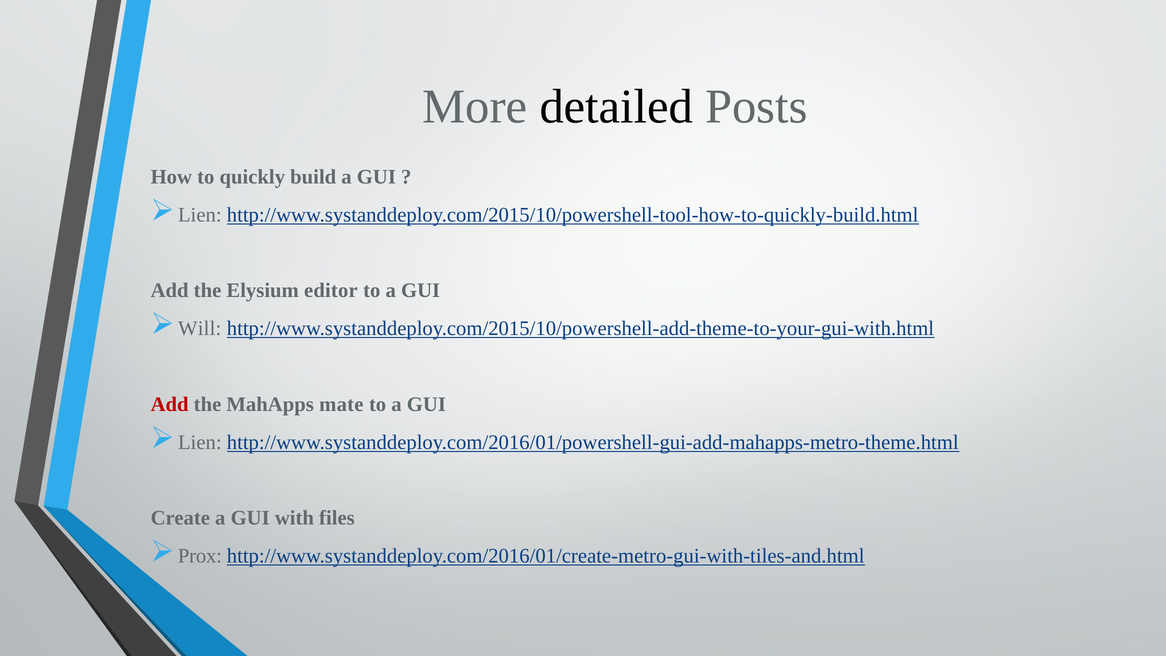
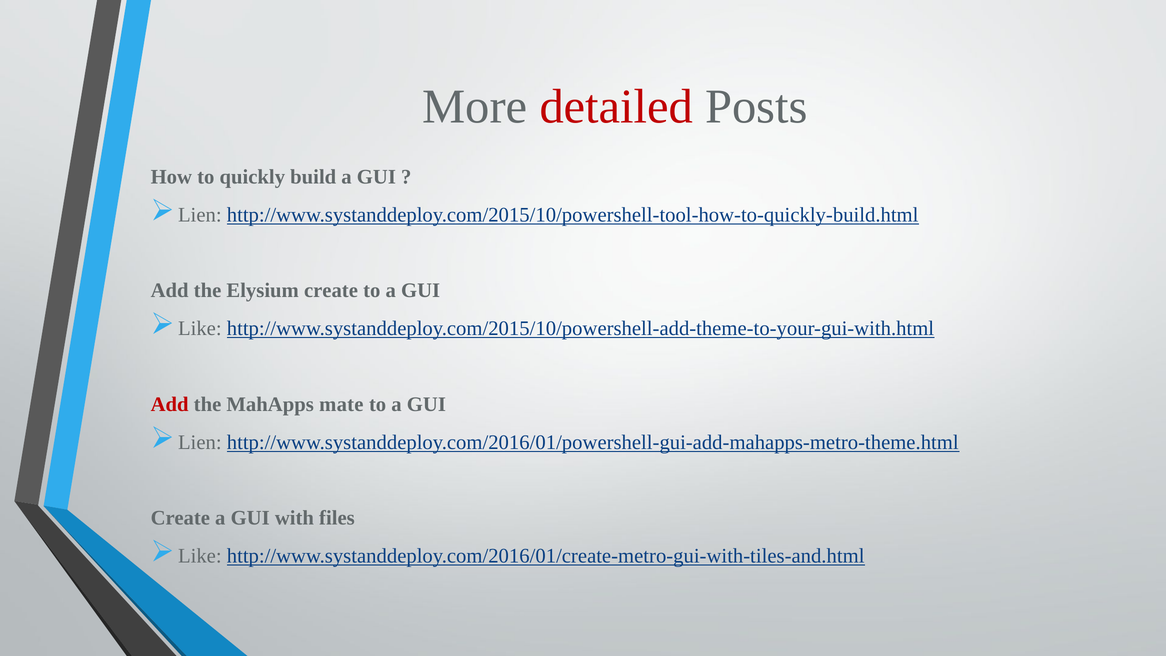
detailed colour: black -> red
Elysium editor: editor -> create
Will at (200, 328): Will -> Like
Prox at (200, 556): Prox -> Like
